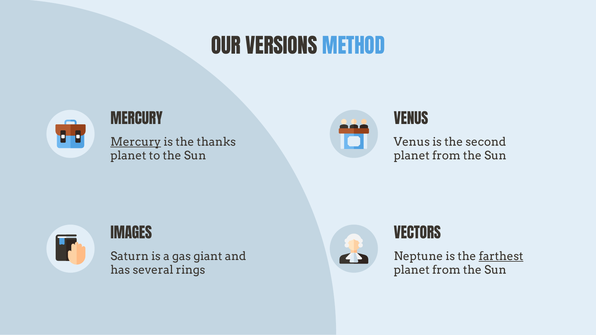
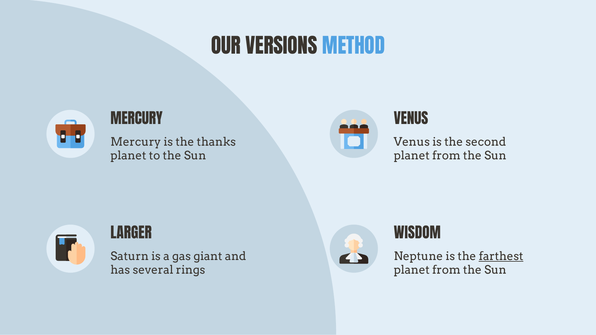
Mercury at (136, 142) underline: present -> none
IMAGES: IMAGES -> LARGER
VECTORS: VECTORS -> WISDOM
